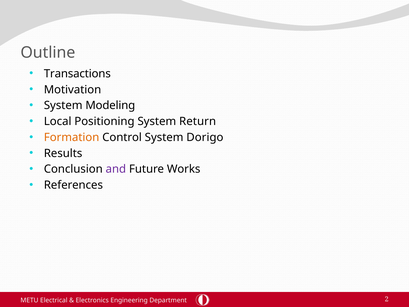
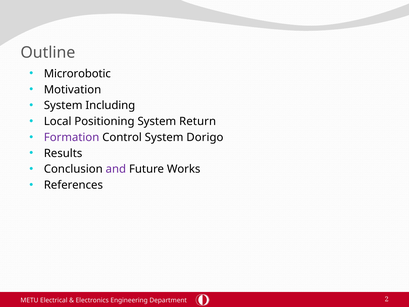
Transactions: Transactions -> Microrobotic
Modeling: Modeling -> Including
Formation colour: orange -> purple
